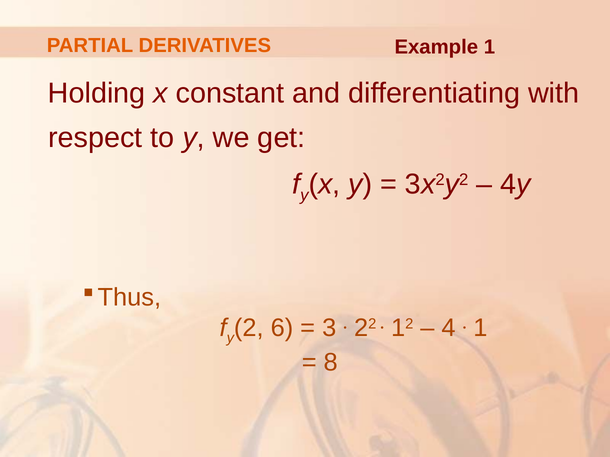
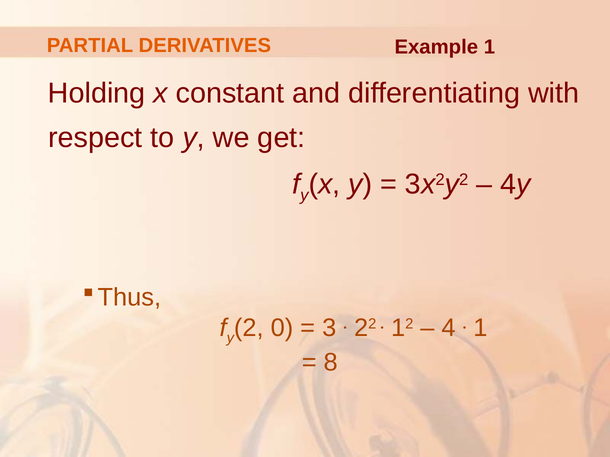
6: 6 -> 0
